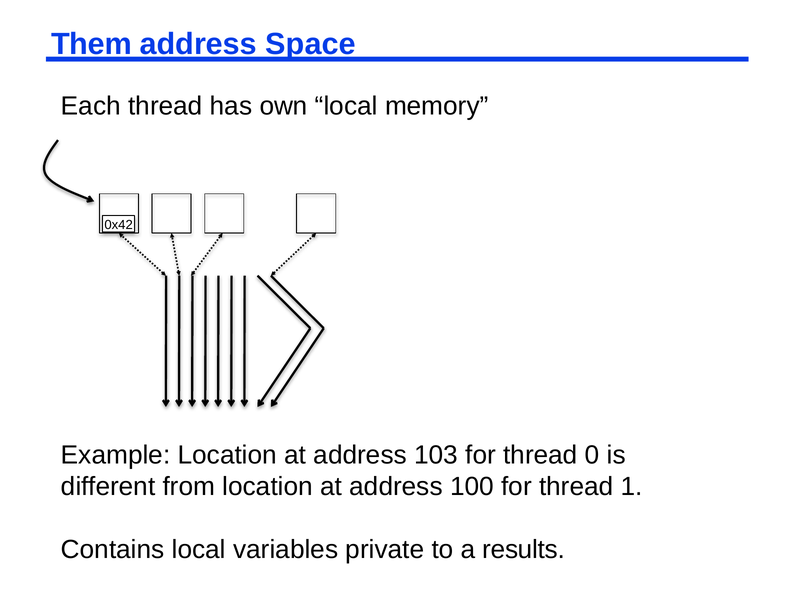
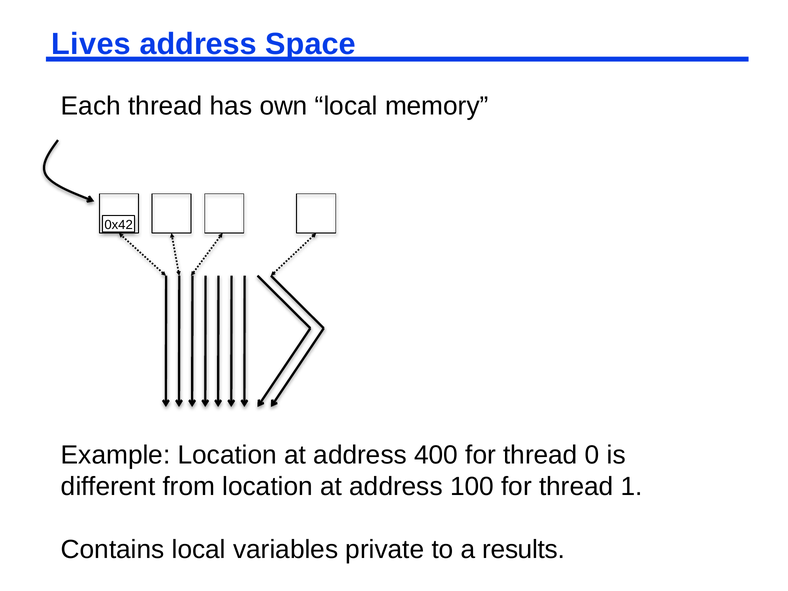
Them: Them -> Lives
103: 103 -> 400
